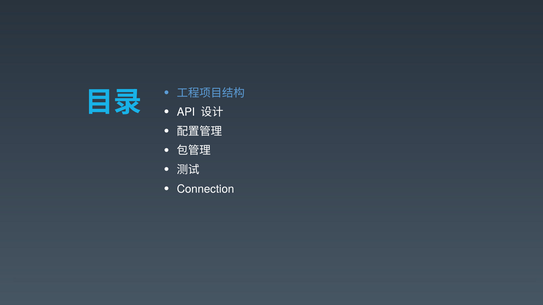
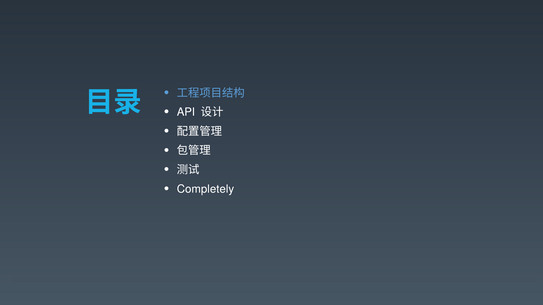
Connection: Connection -> Completely
